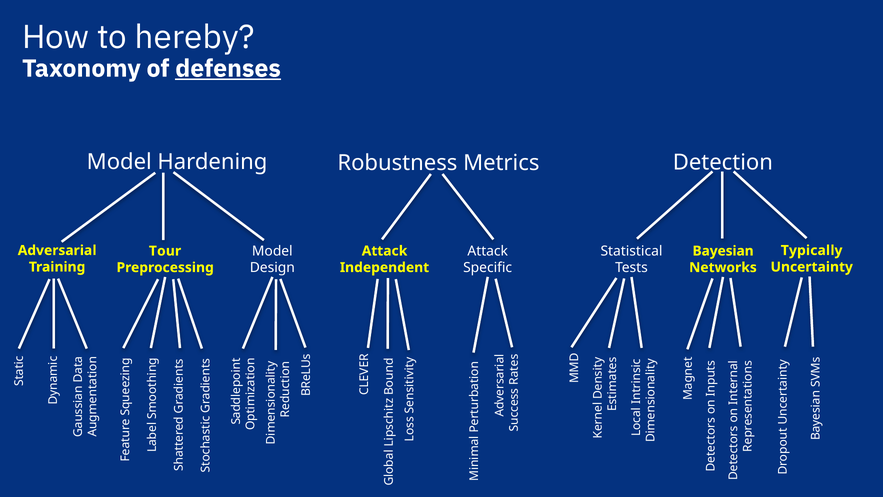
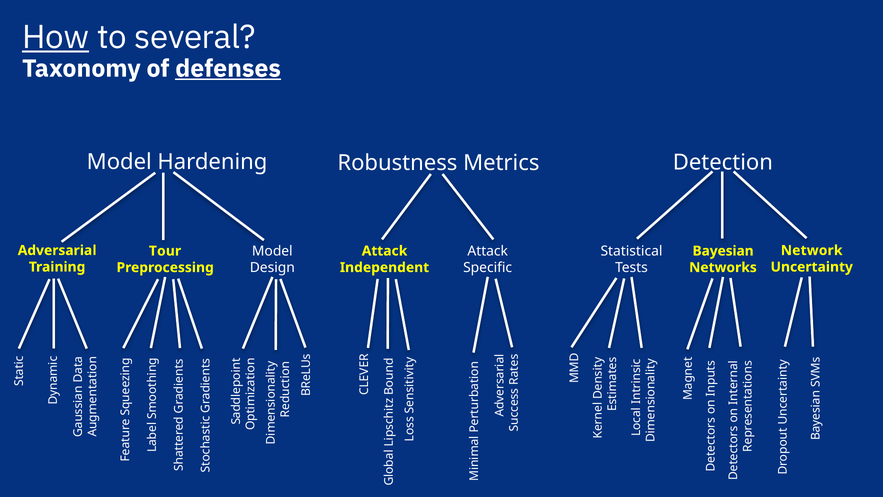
How underline: none -> present
hereby: hereby -> several
Typically: Typically -> Network
